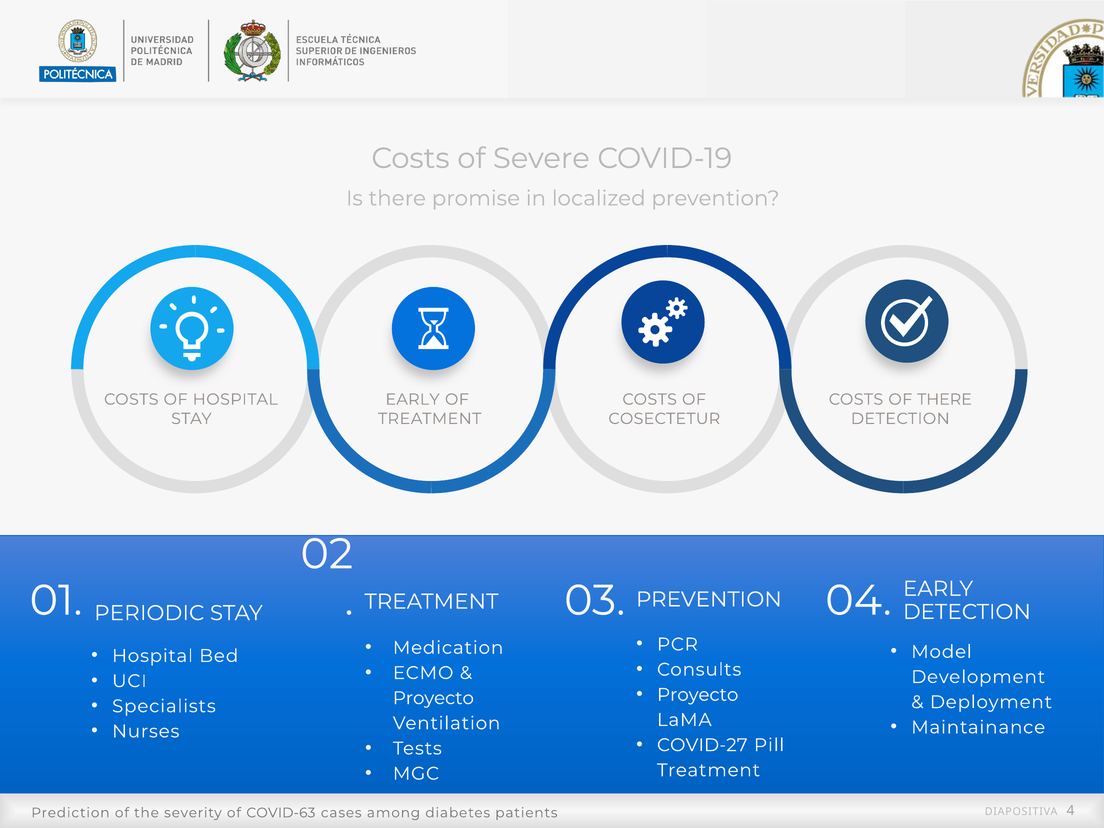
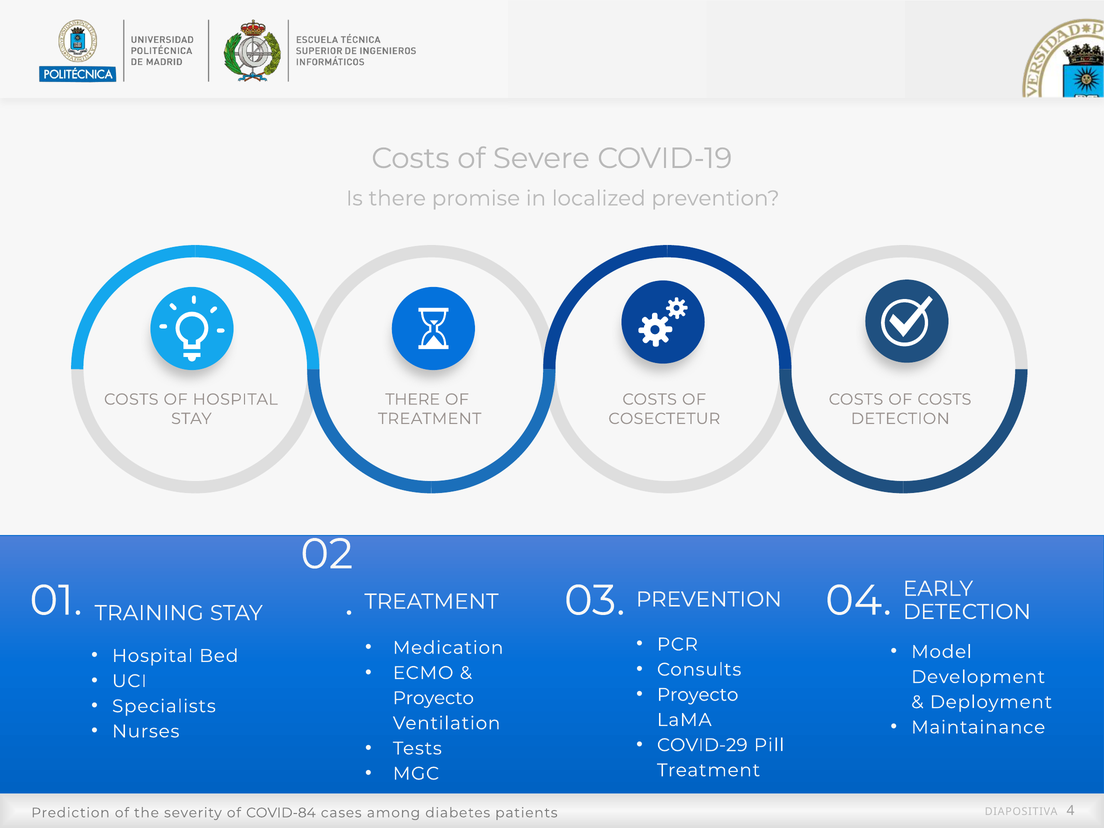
EARLY at (413, 399): EARLY -> THERE
OF THERE: THERE -> COSTS
PERIODIC: PERIODIC -> TRAINING
COVID-27: COVID-27 -> COVID-29
COVID-63: COVID-63 -> COVID-84
